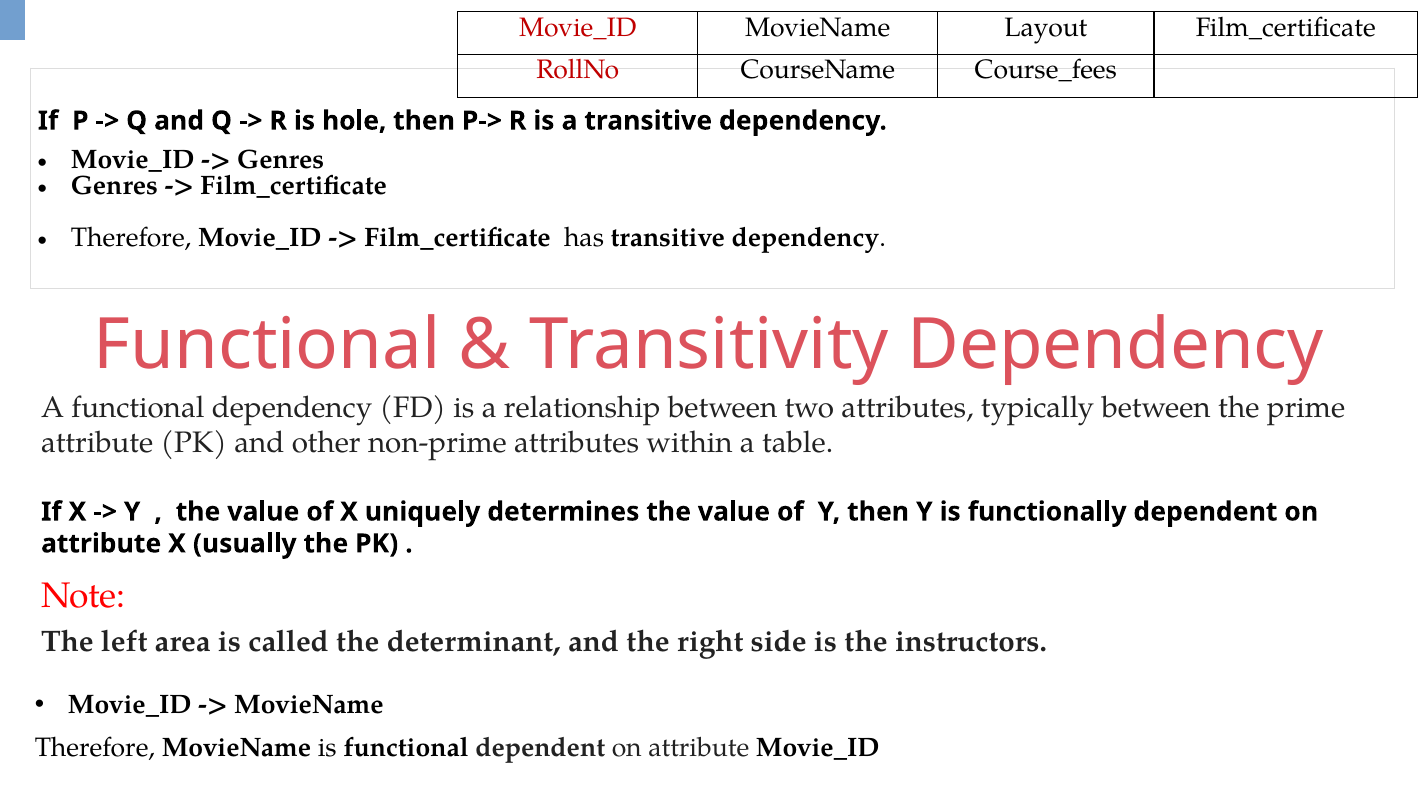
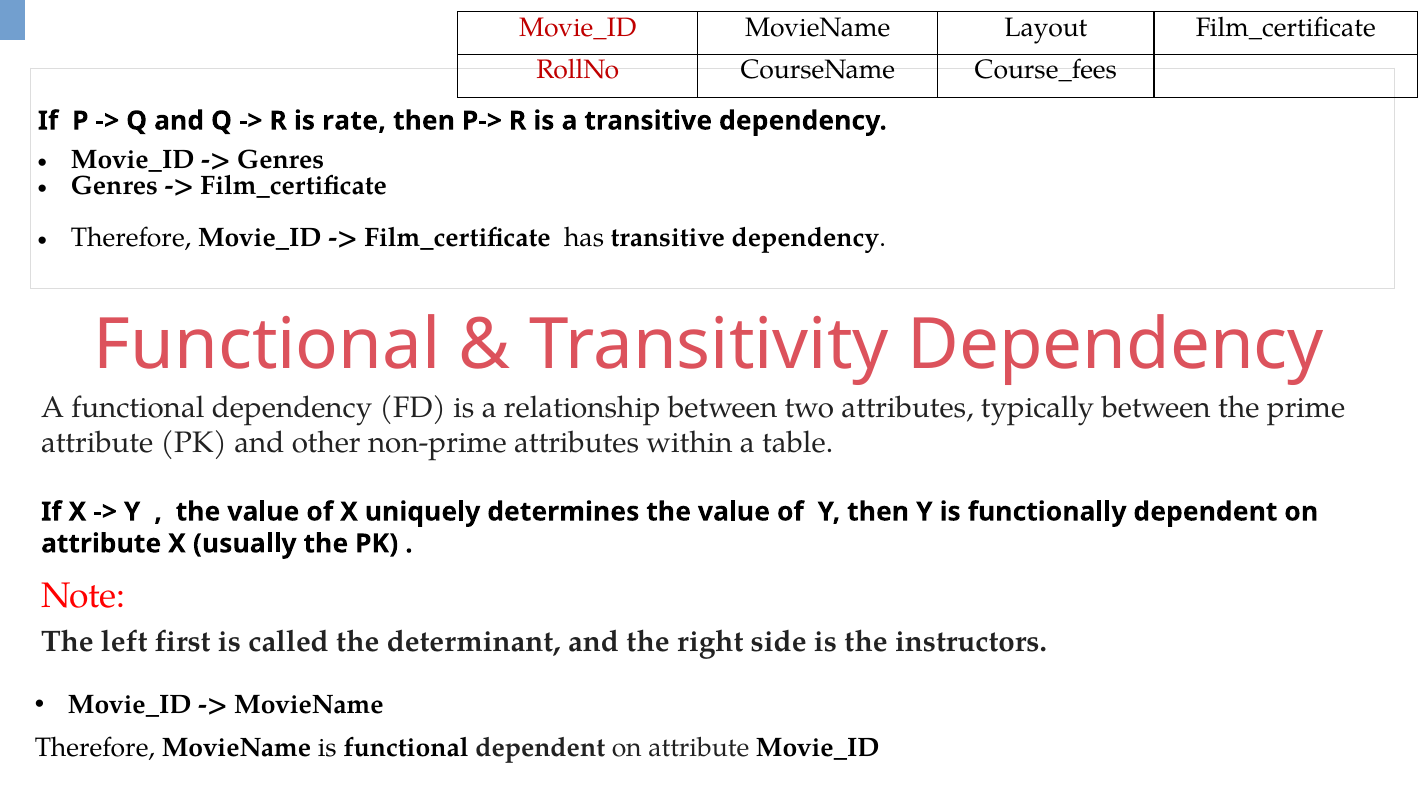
hole: hole -> rate
area: area -> first
